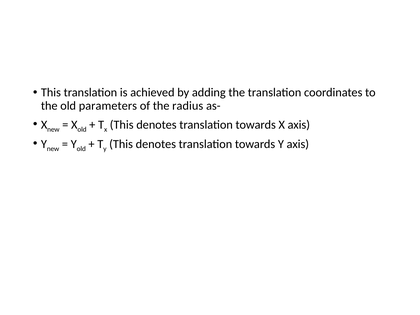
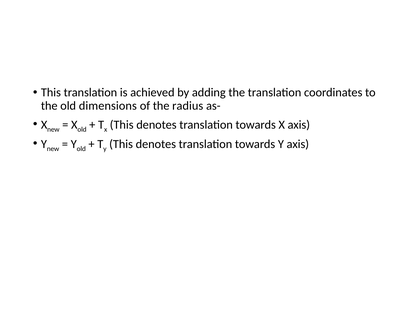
parameters: parameters -> dimensions
